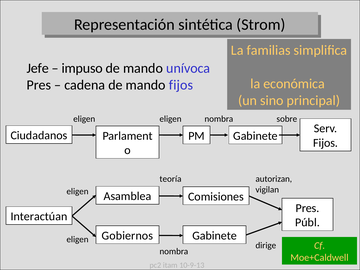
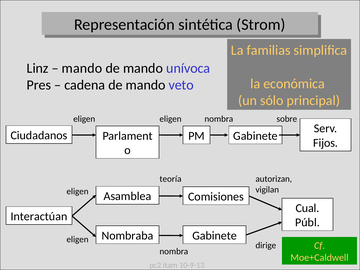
Jefe: Jefe -> Linz
impuso at (82, 68): impuso -> mando
mando fijos: fijos -> veto
sino: sino -> sólo
Pres at (308, 208): Pres -> Cual
Gobiernos: Gobiernos -> Nombraba
